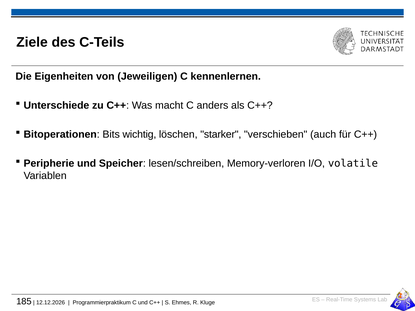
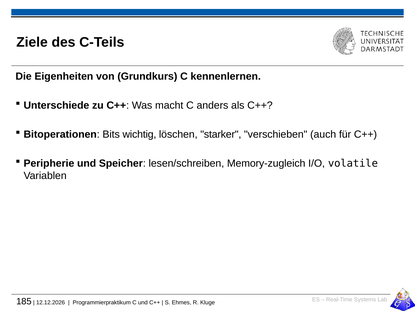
Jeweiligen: Jeweiligen -> Grundkurs
Memory-verloren: Memory-verloren -> Memory-zugleich
